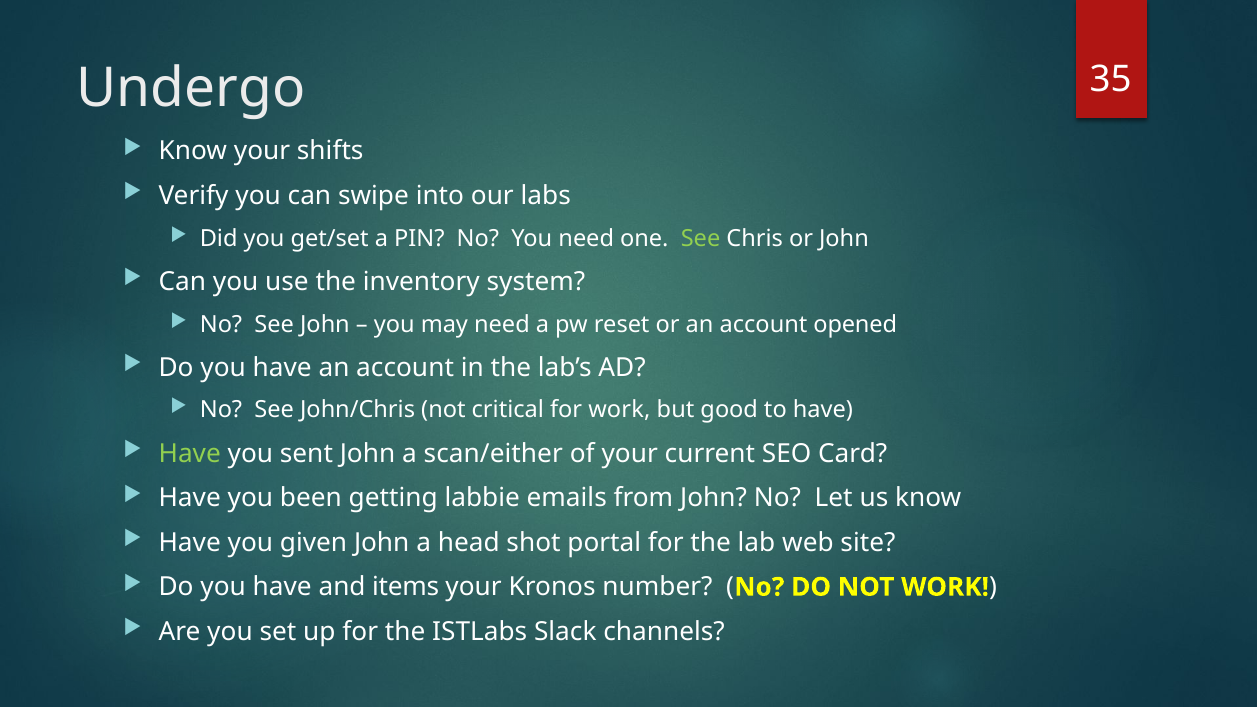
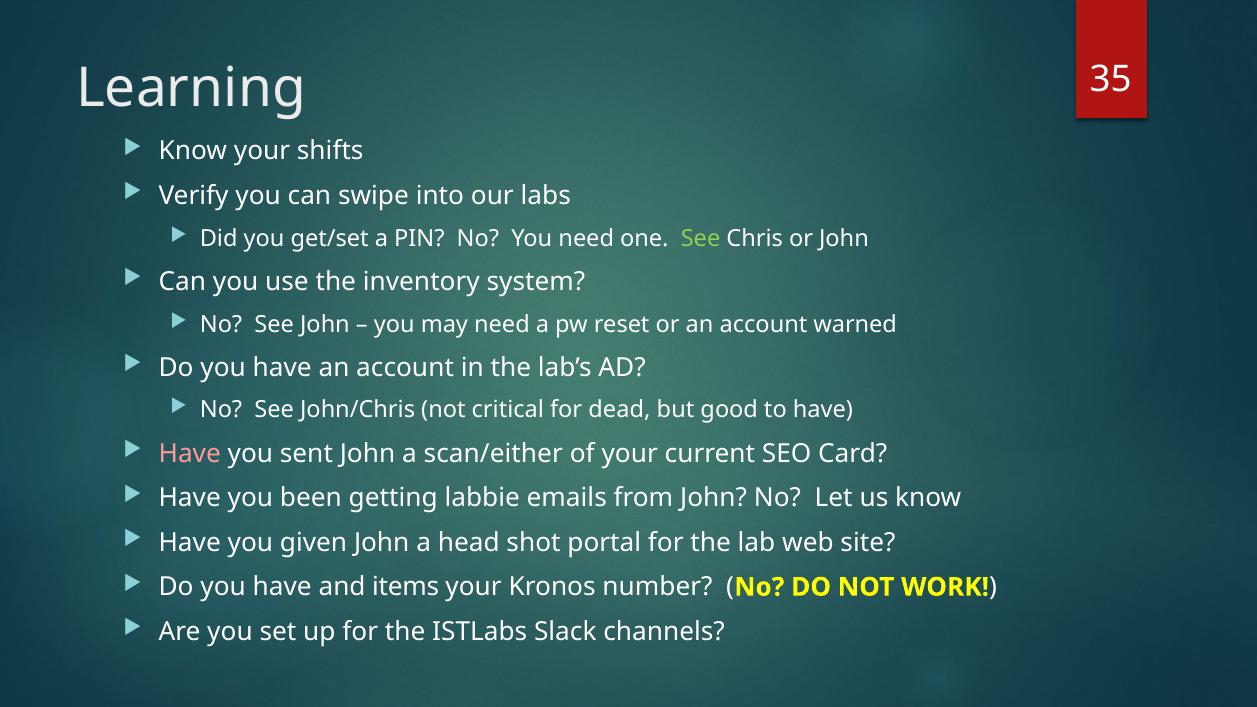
Undergo: Undergo -> Learning
opened: opened -> warned
for work: work -> dead
Have at (190, 453) colour: light green -> pink
